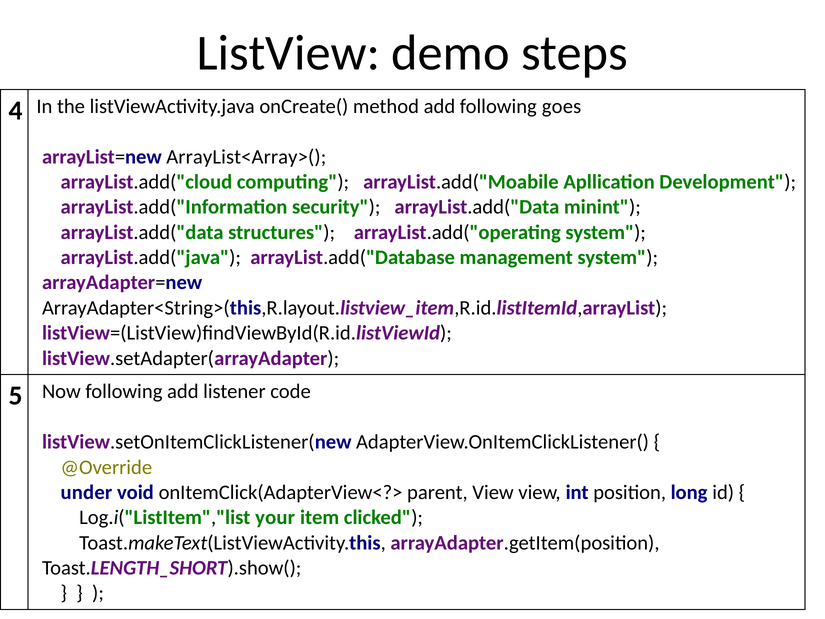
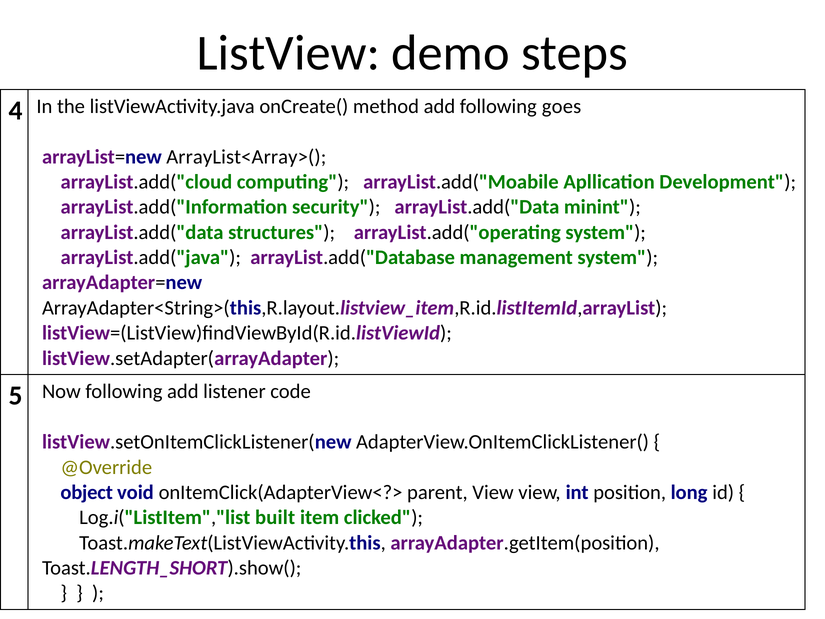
under: under -> object
your: your -> built
